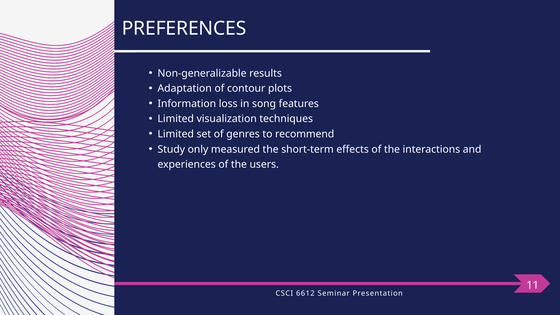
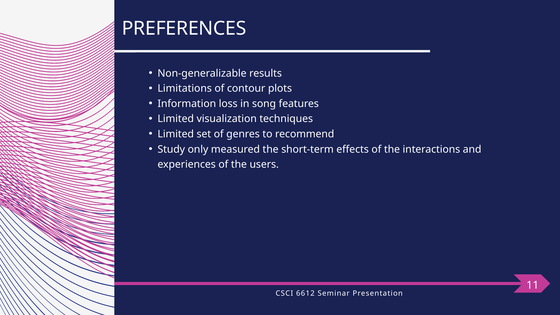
Adaptation: Adaptation -> Limitations
